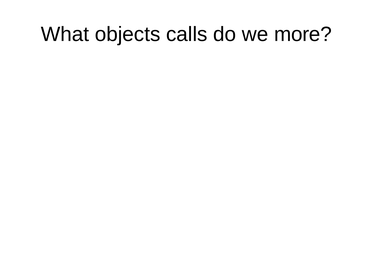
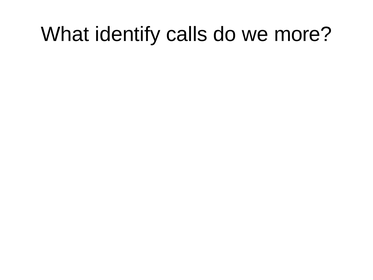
objects: objects -> identify
